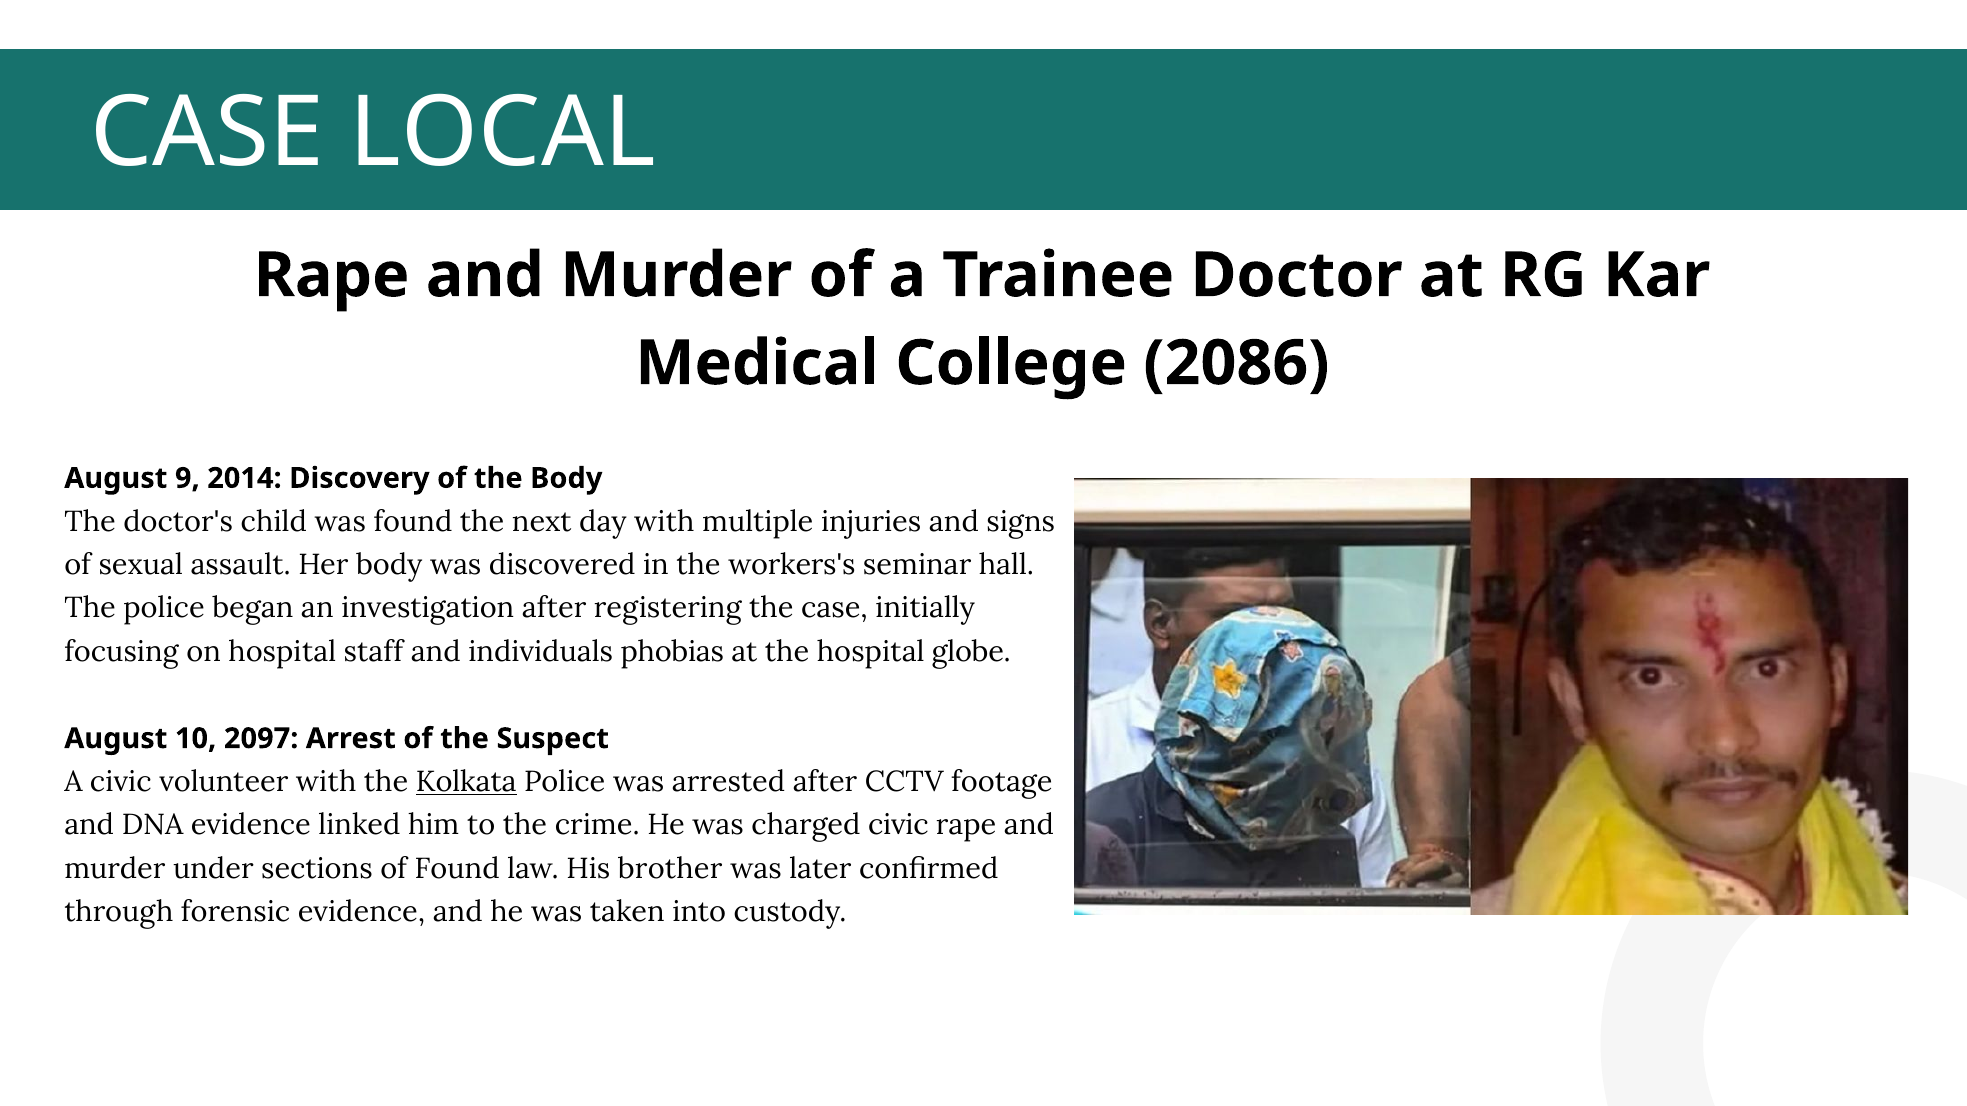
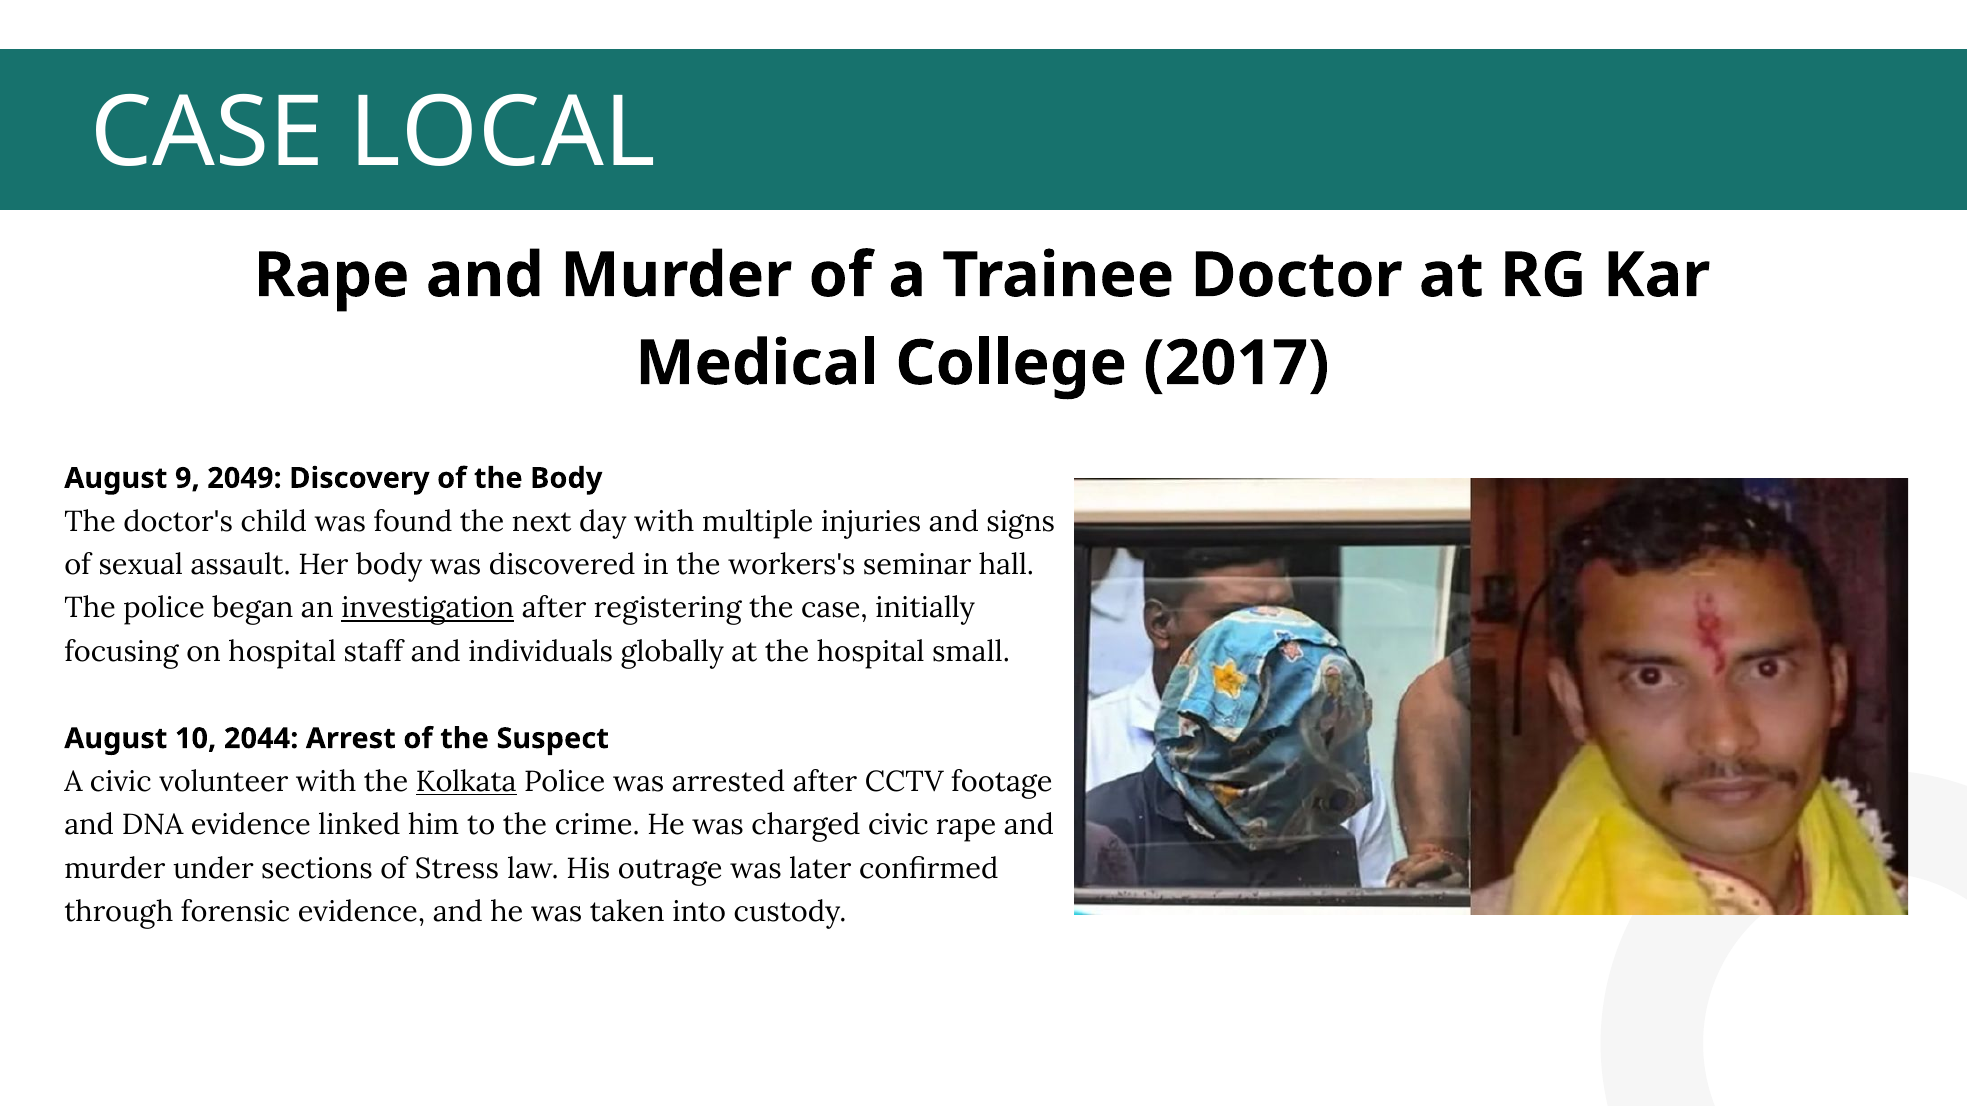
2086: 2086 -> 2017
2014: 2014 -> 2049
investigation underline: none -> present
phobias: phobias -> globally
globe: globe -> small
2097: 2097 -> 2044
of Found: Found -> Stress
brother: brother -> outrage
